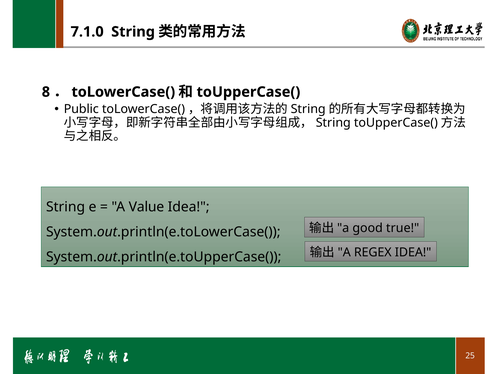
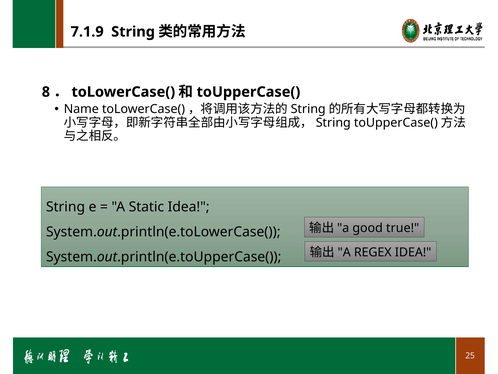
7.1.0: 7.1.0 -> 7.1.9
Public: Public -> Name
Value: Value -> Static
